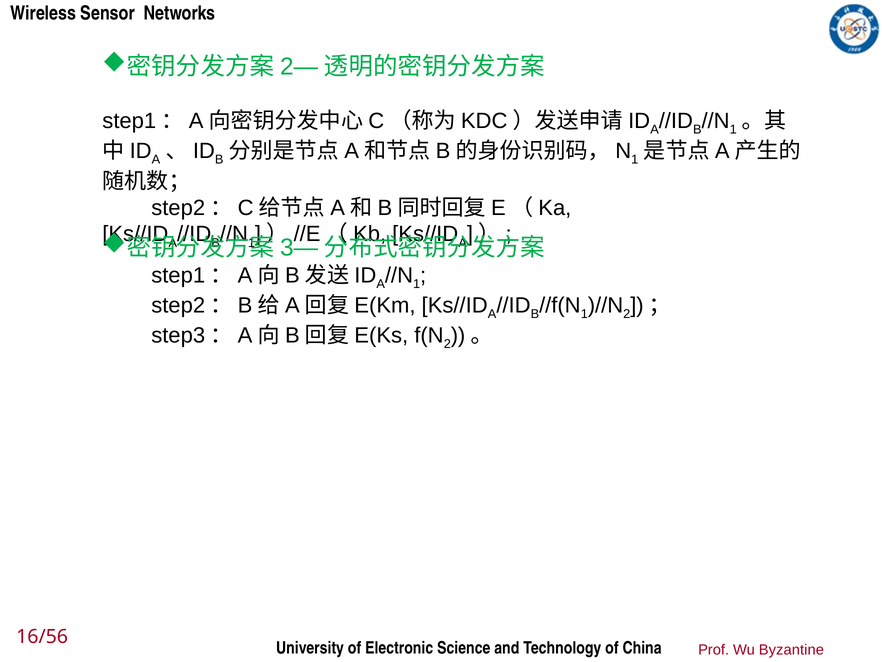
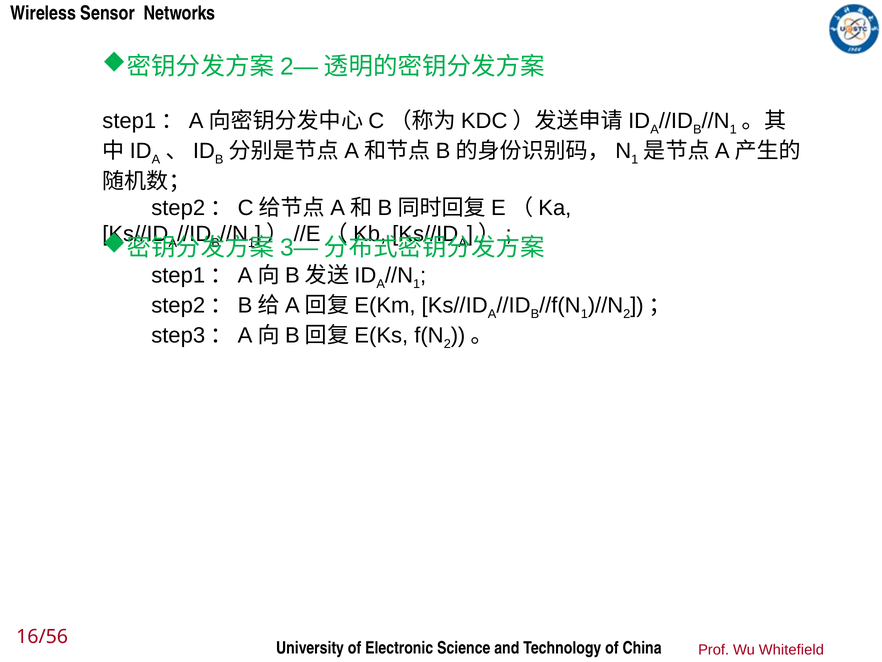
Byzantine: Byzantine -> Whitefield
